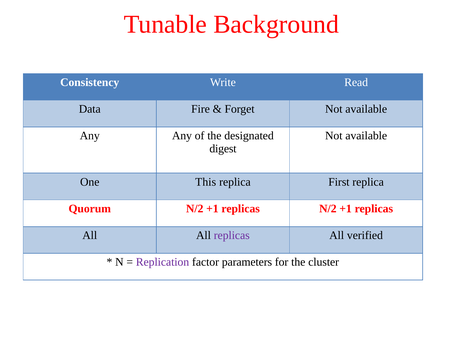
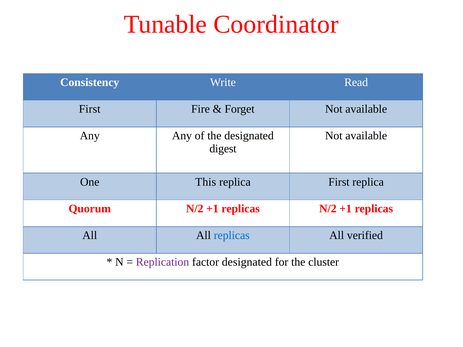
Background: Background -> Coordinator
Data at (90, 109): Data -> First
replicas at (232, 236) colour: purple -> blue
factor parameters: parameters -> designated
